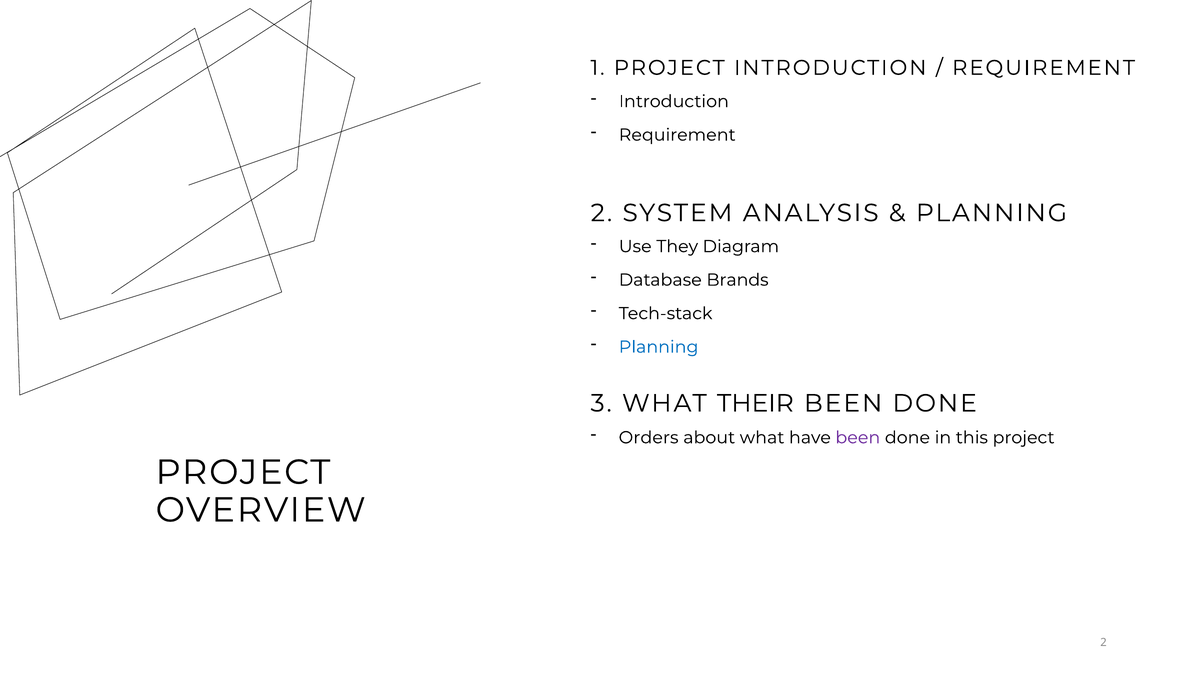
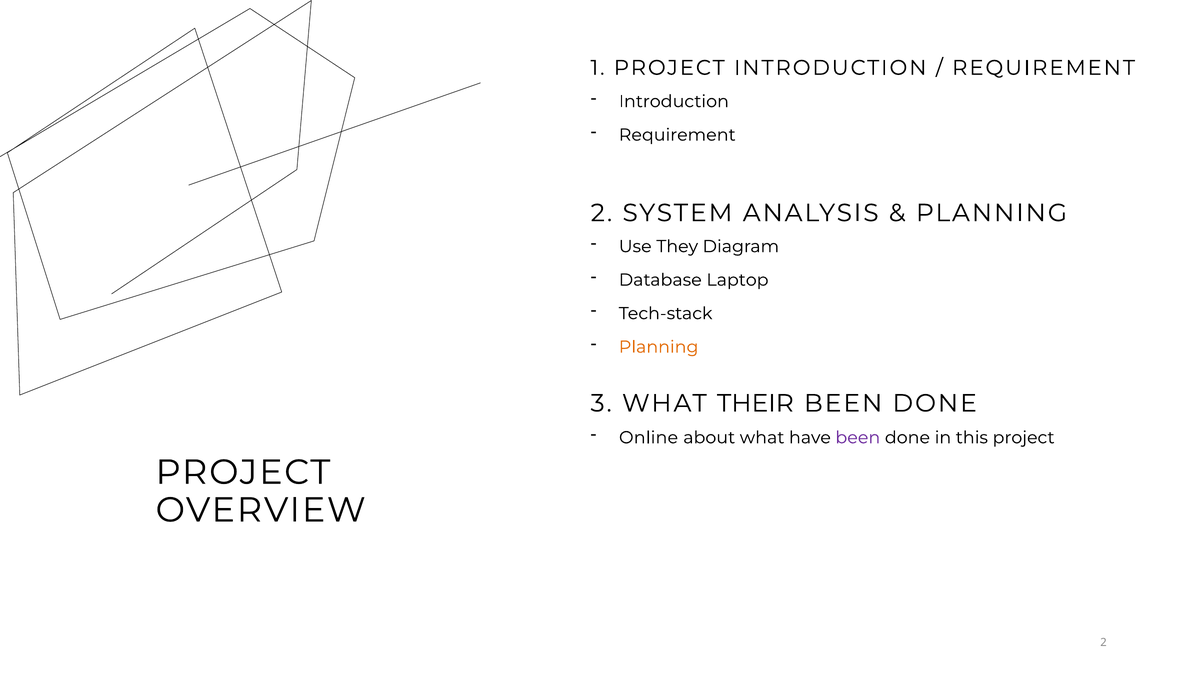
Brands: Brands -> Laptop
Planning at (659, 347) colour: blue -> orange
Orders: Orders -> Online
